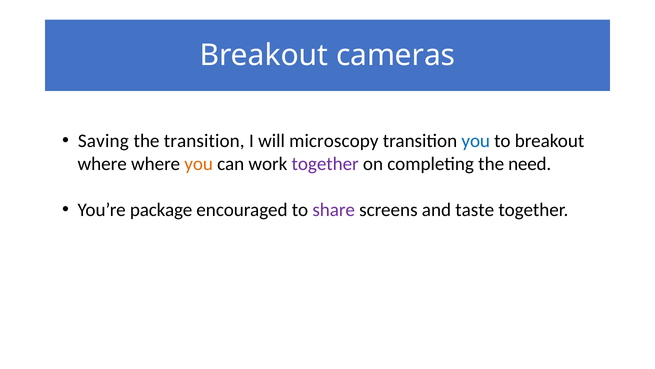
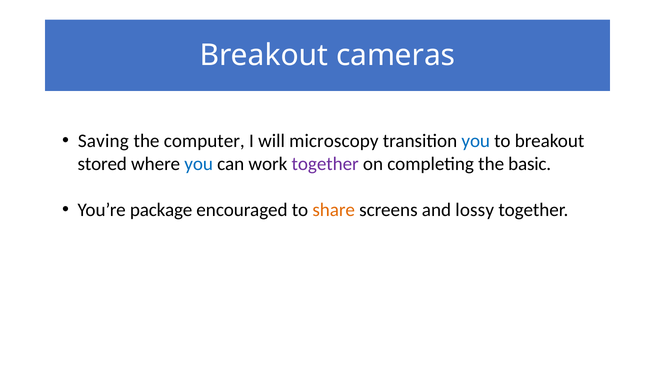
the transition: transition -> computer
where at (102, 164): where -> stored
you at (199, 164) colour: orange -> blue
need: need -> basic
share colour: purple -> orange
taste: taste -> lossy
